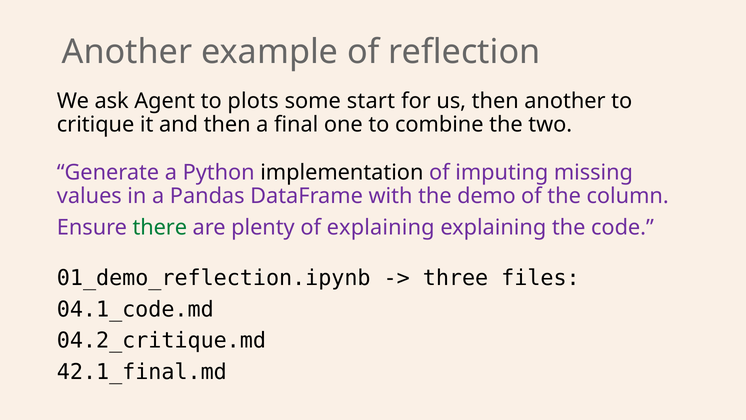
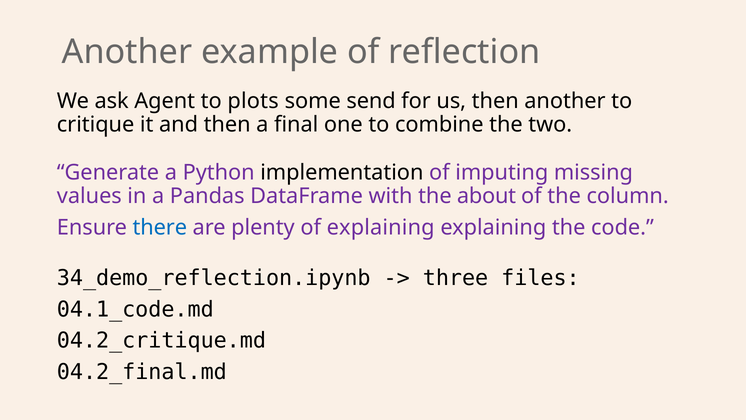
start: start -> send
demo: demo -> about
there colour: green -> blue
01_demo_reflection.ipynb: 01_demo_reflection.ipynb -> 34_demo_reflection.ipynb
42.1_final.md: 42.1_final.md -> 04.2_final.md
